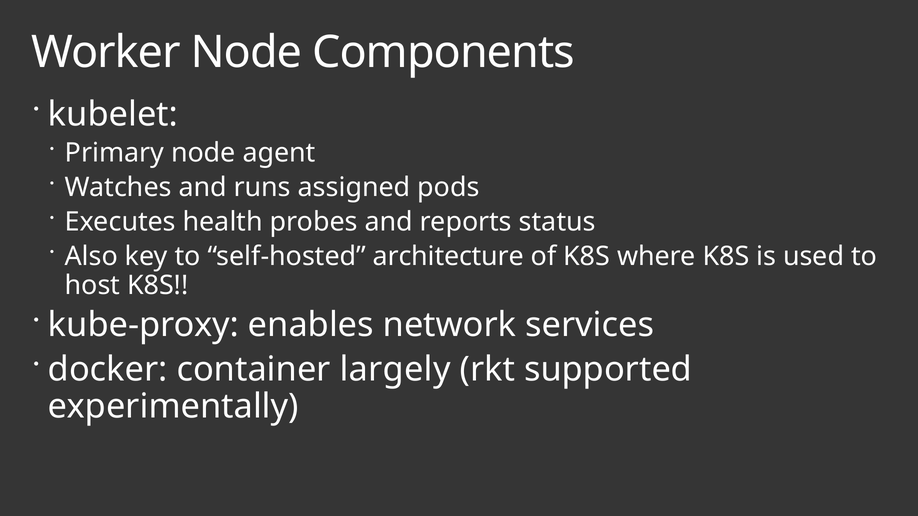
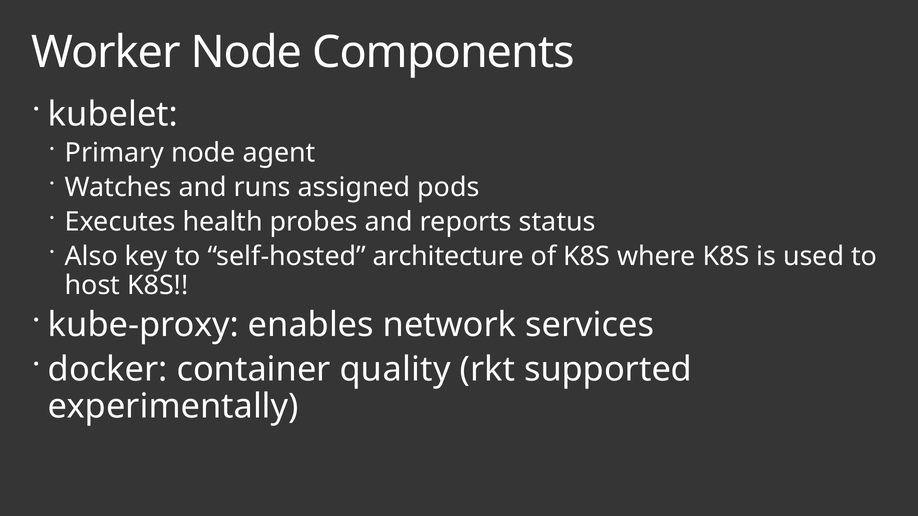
largely: largely -> quality
